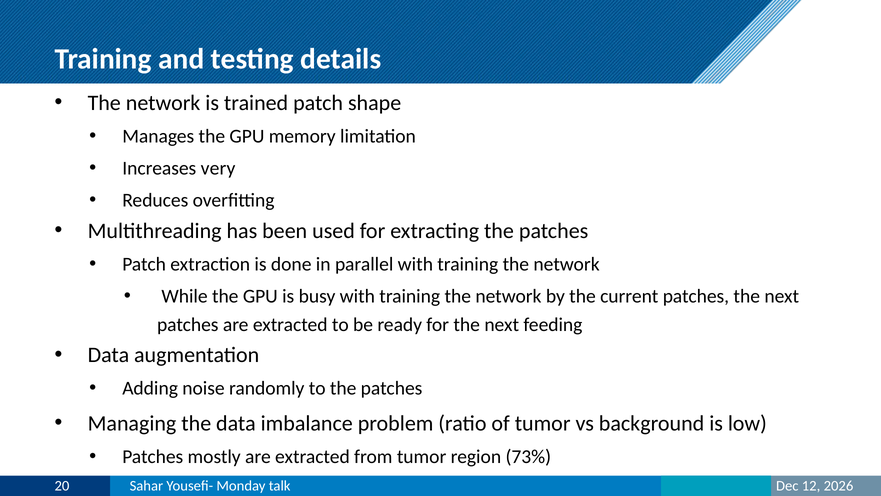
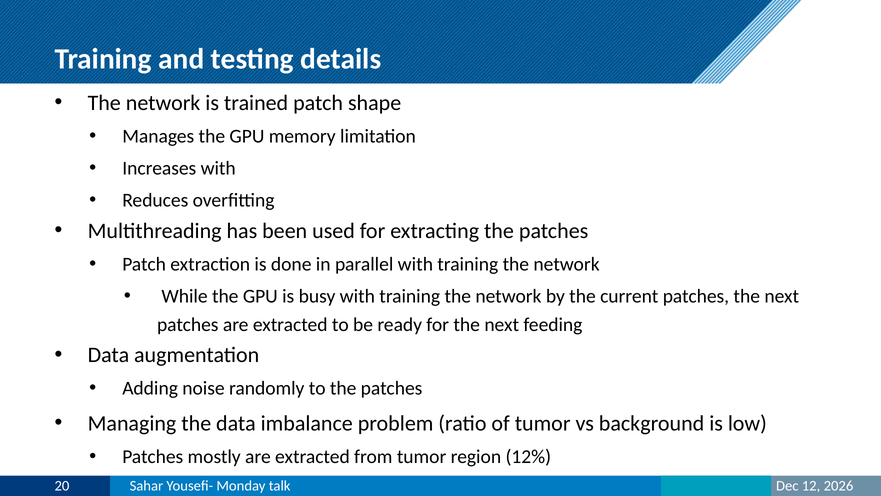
Increases very: very -> with
73%: 73% -> 12%
